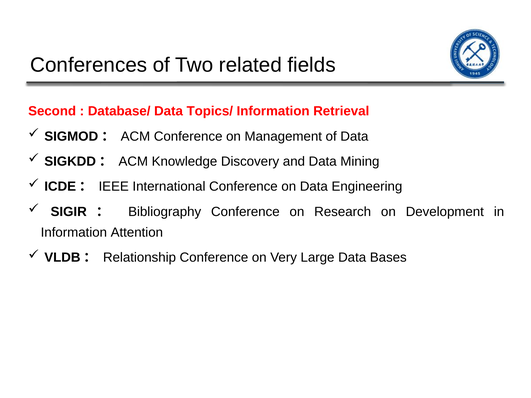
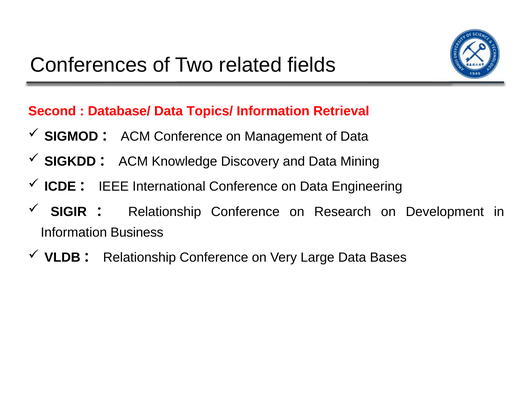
Bibliography at (165, 212): Bibliography -> Relationship
Attention: Attention -> Business
